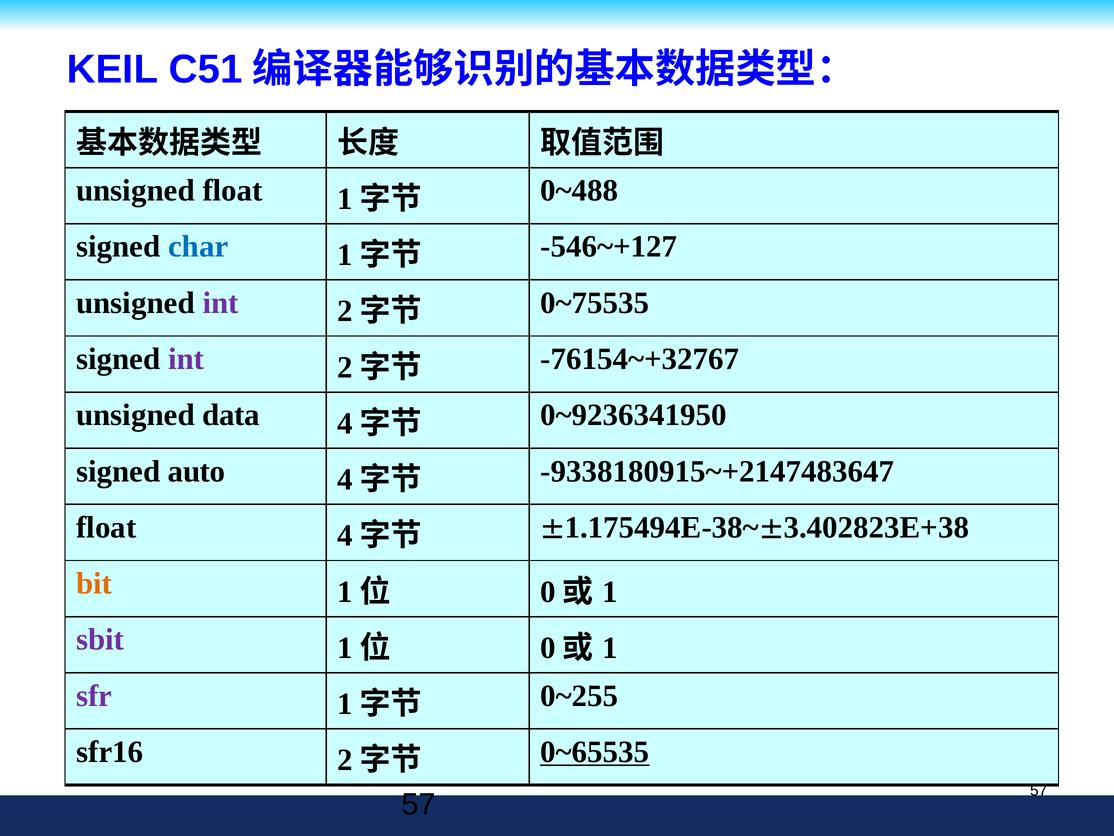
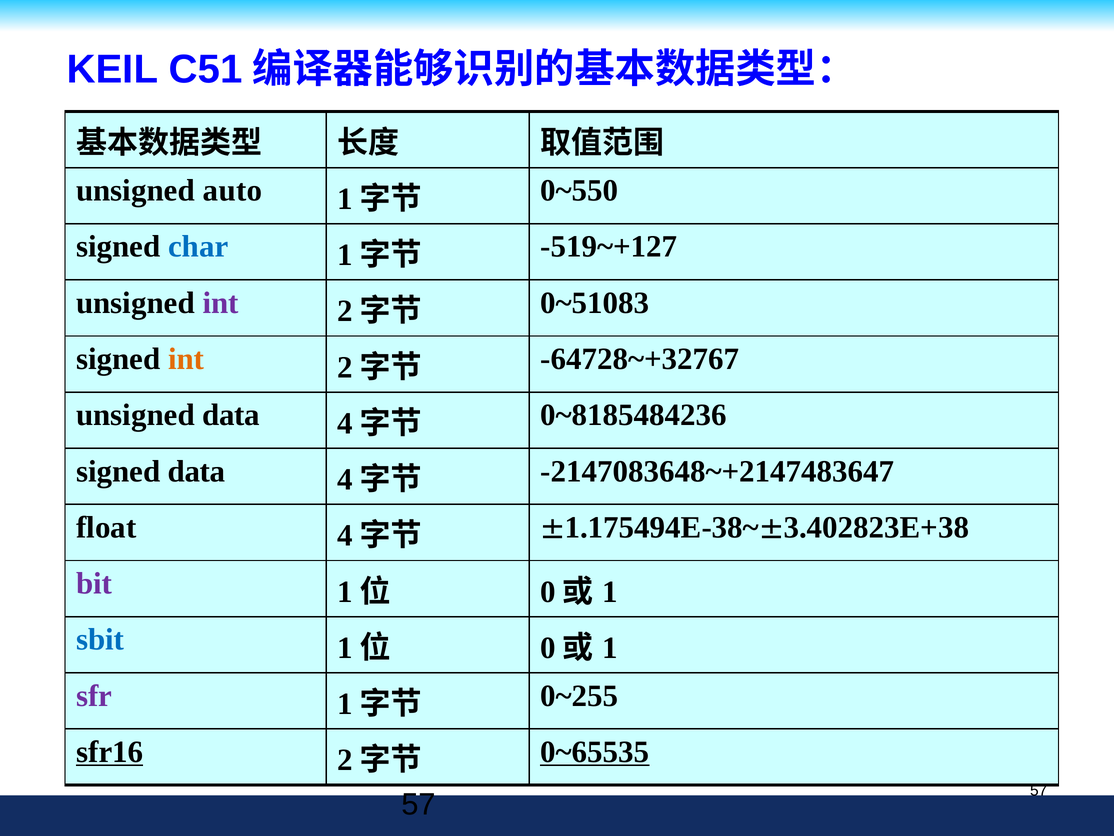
unsigned float: float -> auto
0~488: 0~488 -> 0~550
-546~+127: -546~+127 -> -519~+127
0~75535: 0~75535 -> 0~51083
int at (186, 359) colour: purple -> orange
-76154~+32767: -76154~+32767 -> -64728~+32767
0~9236341950: 0~9236341950 -> 0~8185484236
signed auto: auto -> data
-9338180915~+2147483647: -9338180915~+2147483647 -> -2147083648~+2147483647
bit colour: orange -> purple
sbit colour: purple -> blue
sfr16 underline: none -> present
